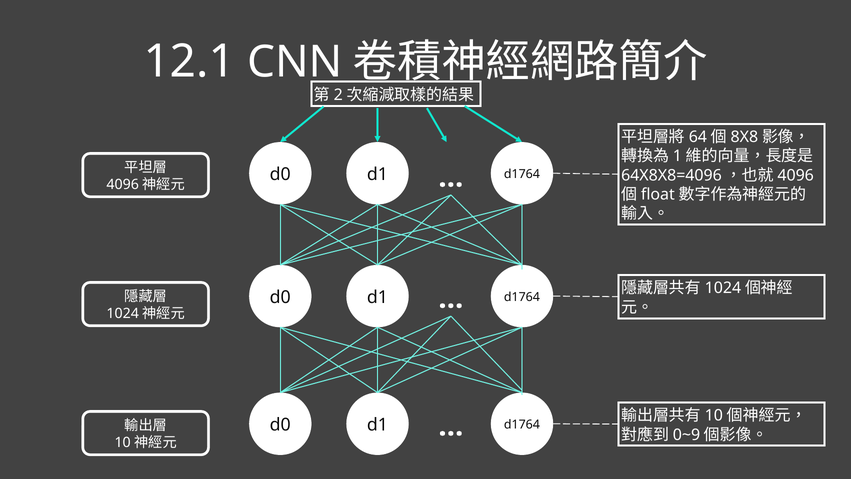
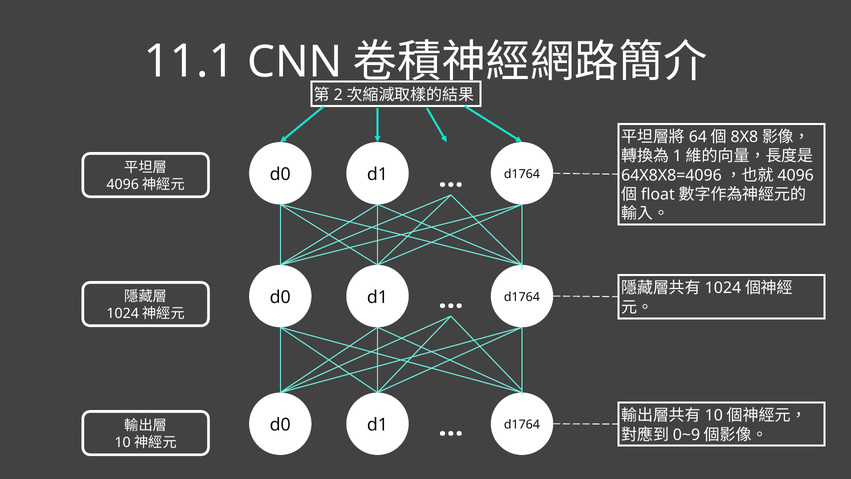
12.1: 12.1 -> 11.1
